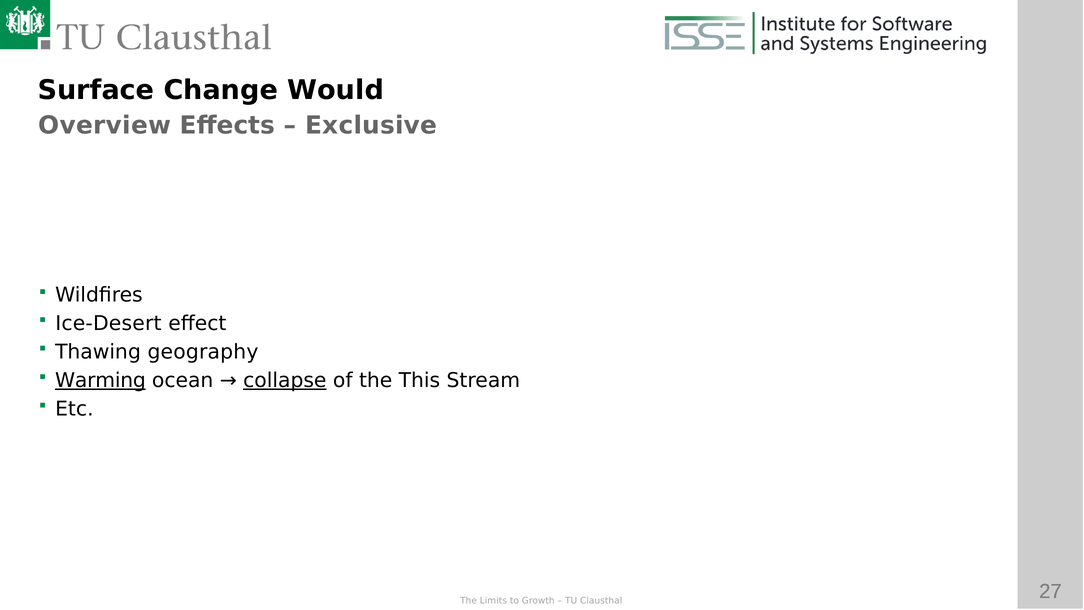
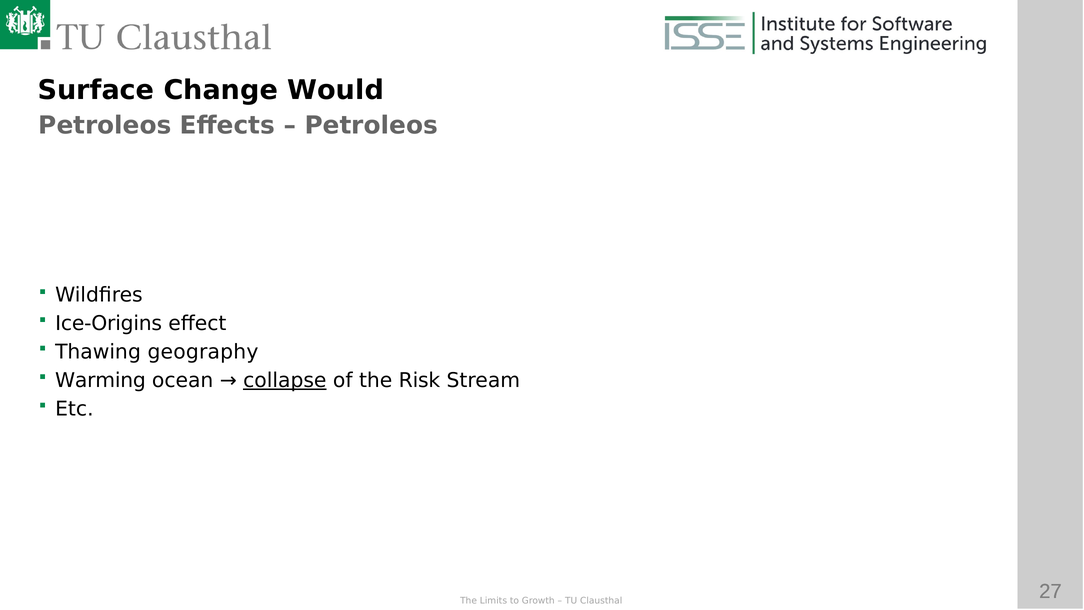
Overview at (105, 125): Overview -> Petroleos
Exclusive at (371, 125): Exclusive -> Petroleos
Ice-Desert: Ice-Desert -> Ice-Origins
Warming underline: present -> none
This: This -> Risk
